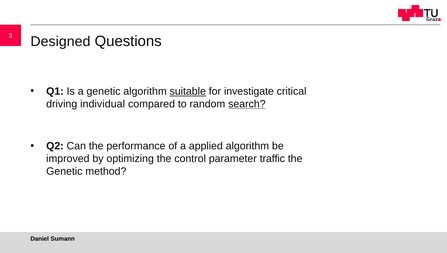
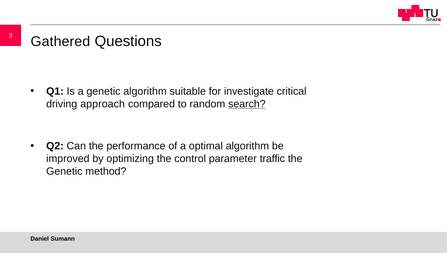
Designed: Designed -> Gathered
suitable underline: present -> none
individual: individual -> approach
applied: applied -> optimal
